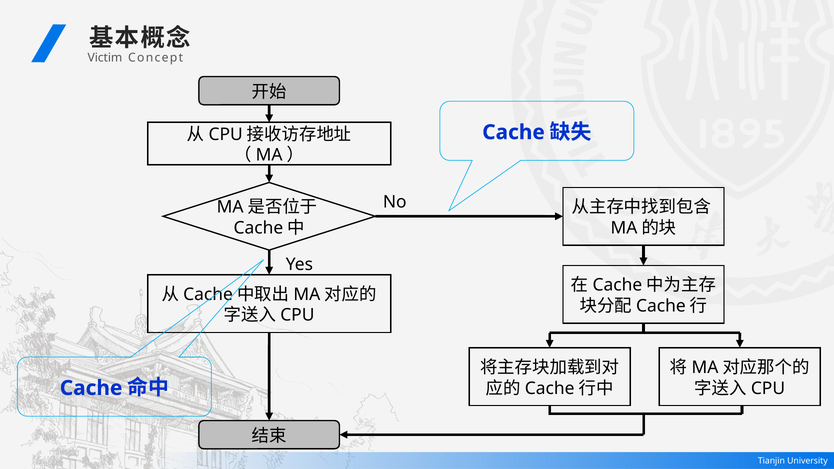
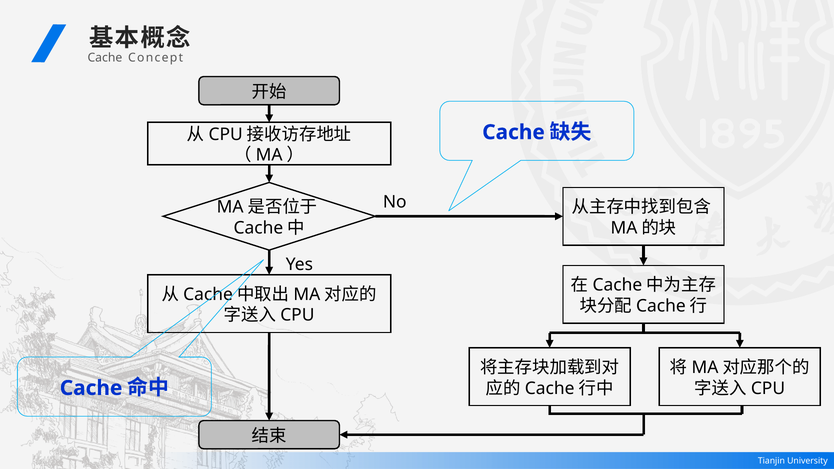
Victim at (105, 58): Victim -> Cache
